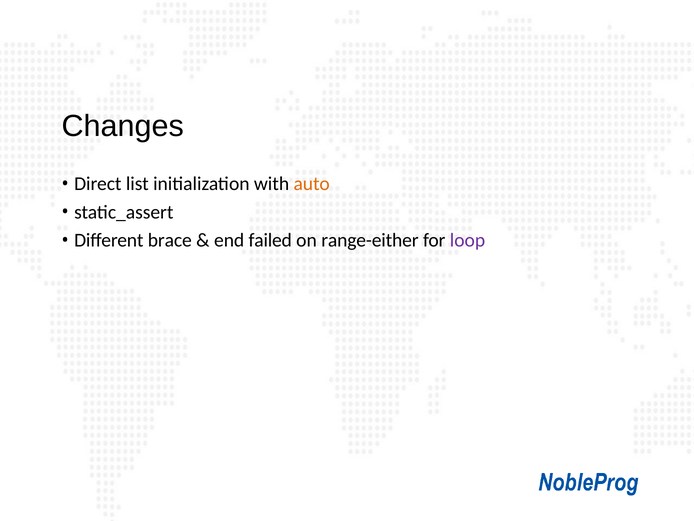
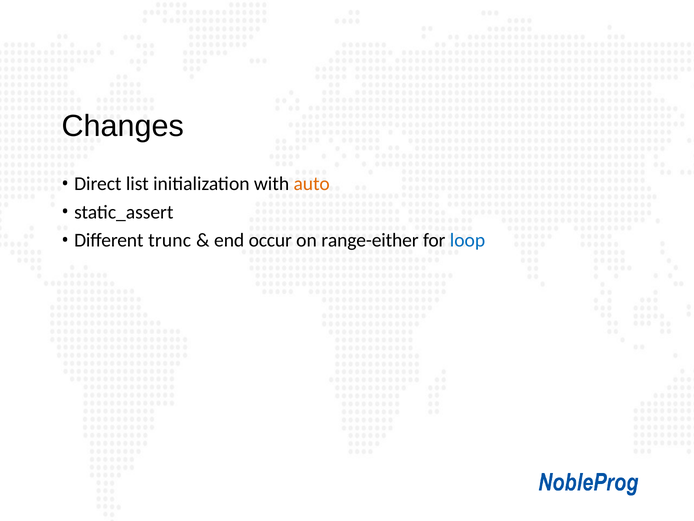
brace: brace -> trunc
failed: failed -> occur
loop colour: purple -> blue
